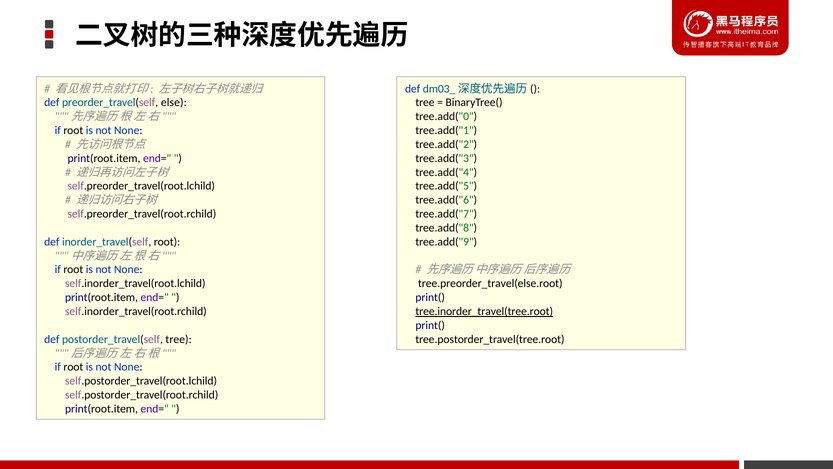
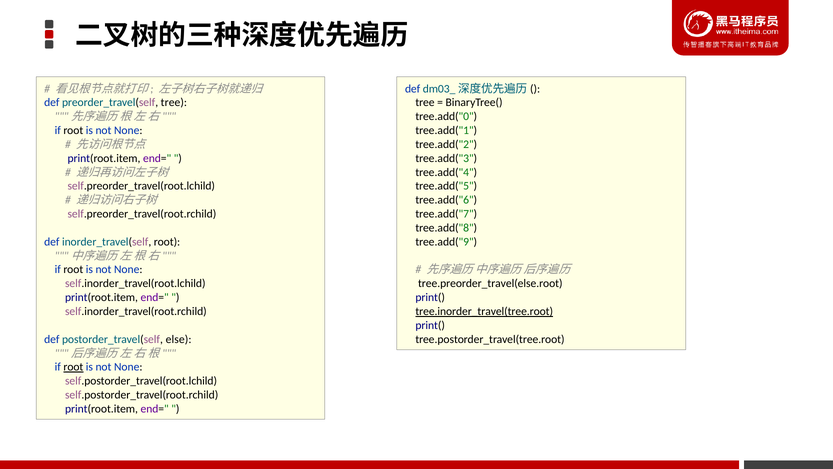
preorder_travel(self else: else -> tree
postorder_travel(self tree: tree -> else
root at (73, 367) underline: none -> present
